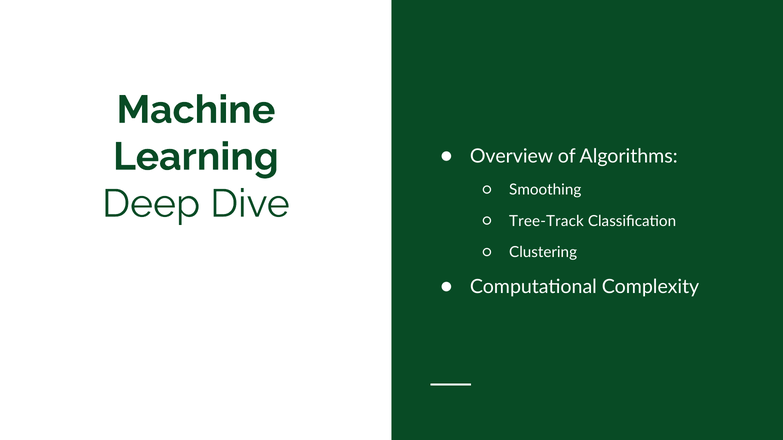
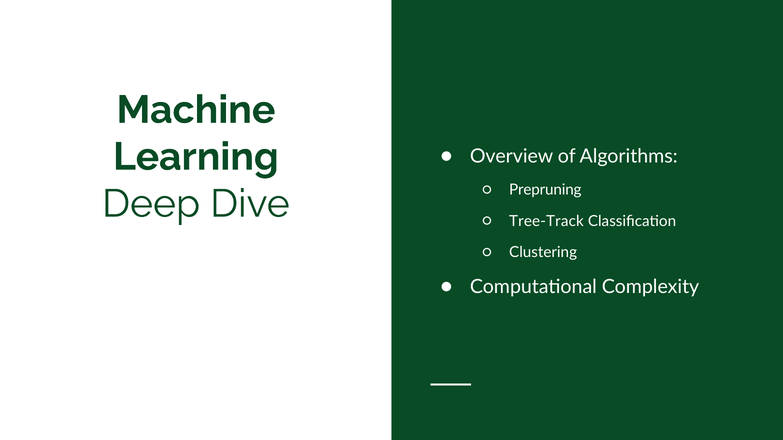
Smoothing: Smoothing -> Prepruning
